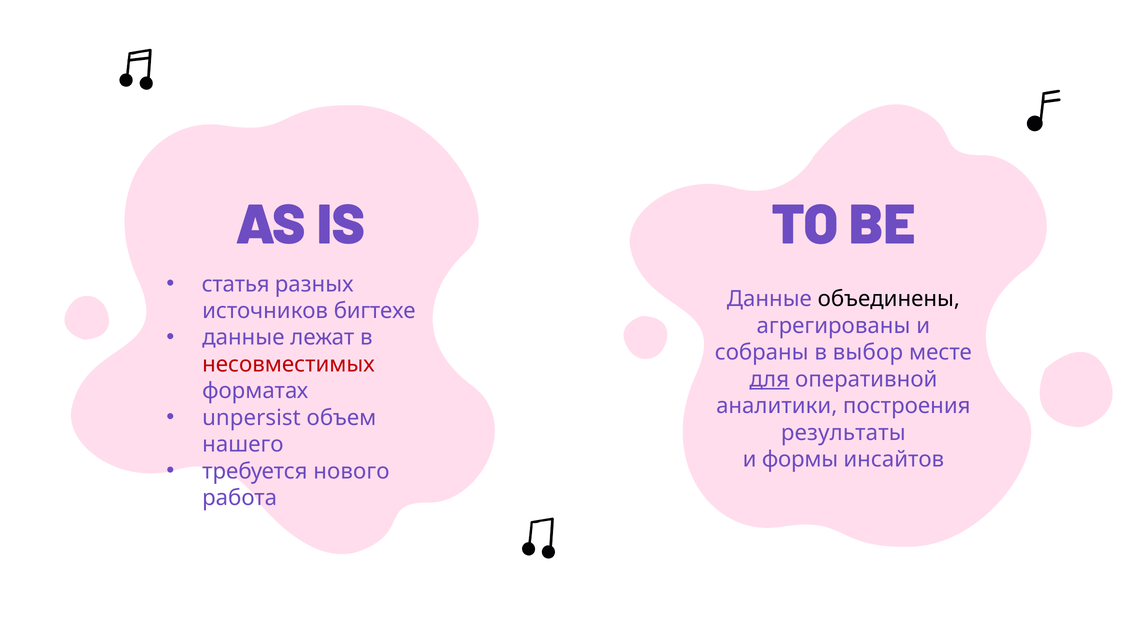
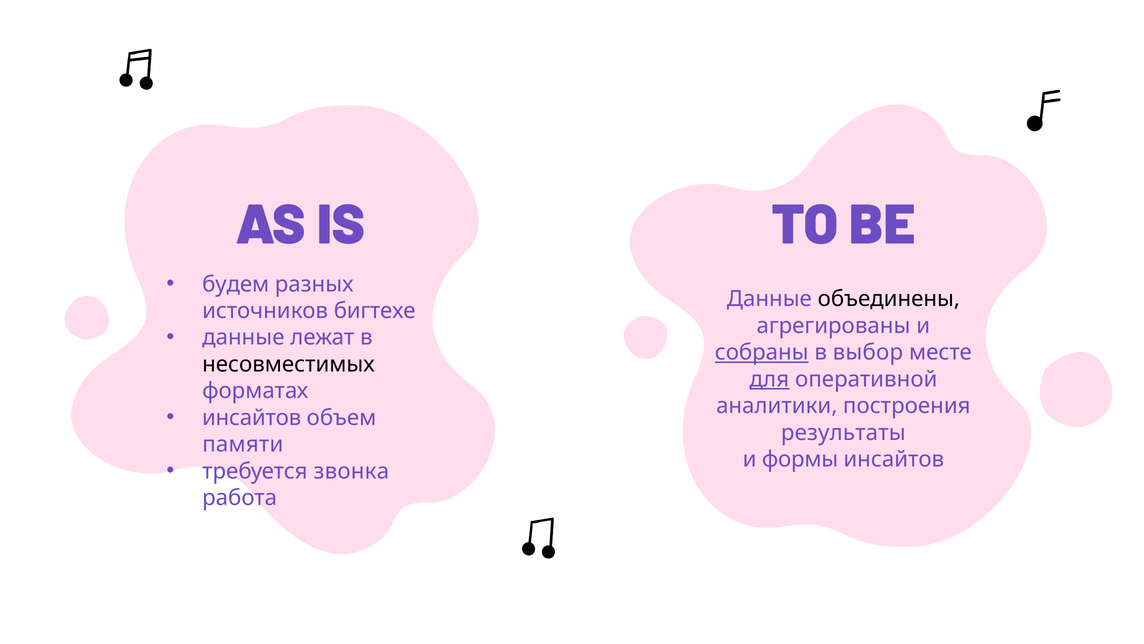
статья: статья -> будем
собраны underline: none -> present
несовместимых colour: red -> black
unpersist at (251, 418): unpersist -> инсайтов
нашего: нашего -> памяти
нового: нового -> звонка
